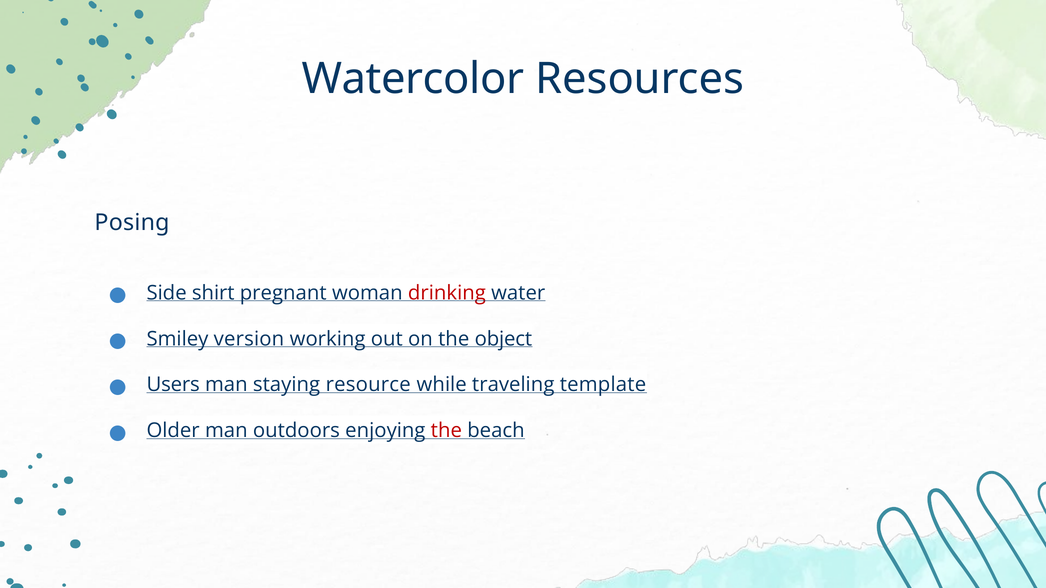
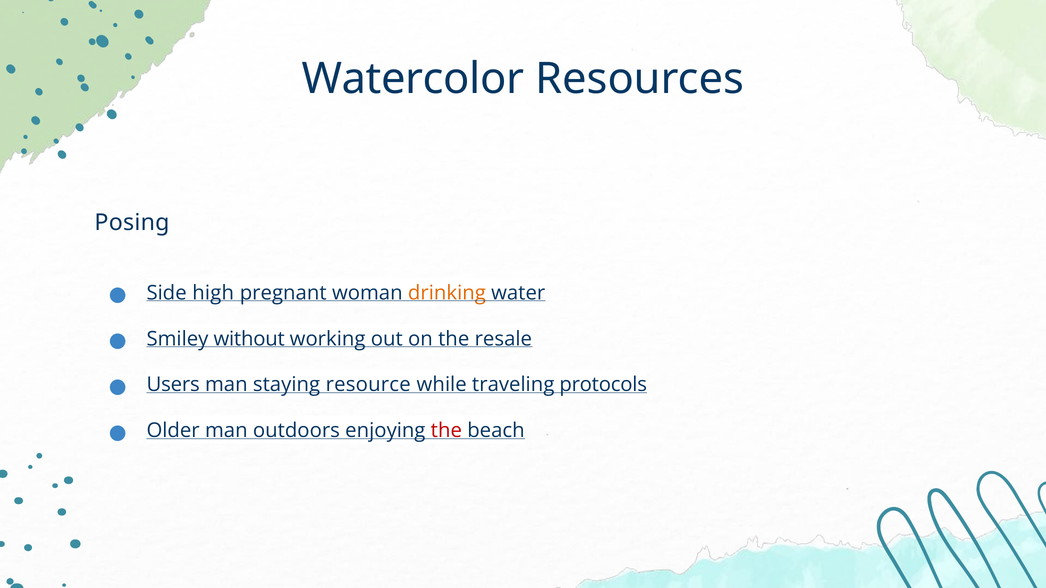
shirt: shirt -> high
drinking colour: red -> orange
version: version -> without
object: object -> resale
template: template -> protocols
